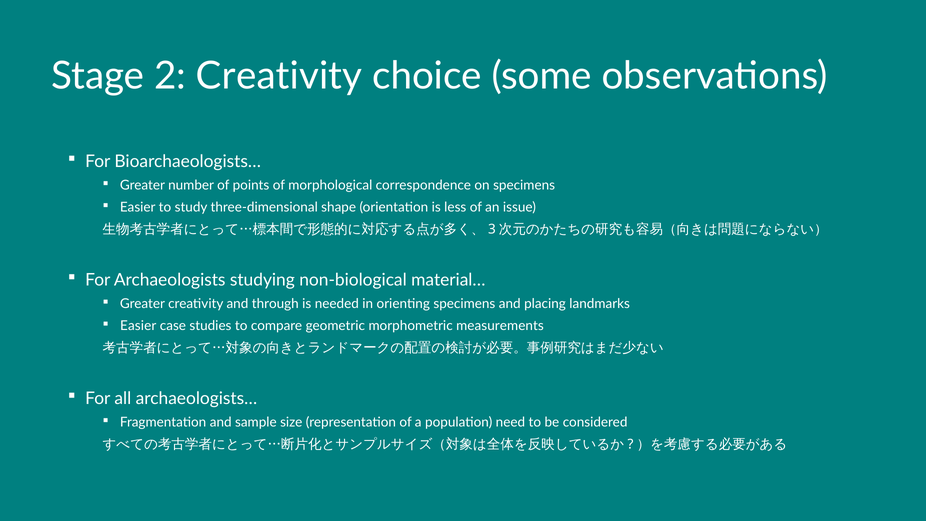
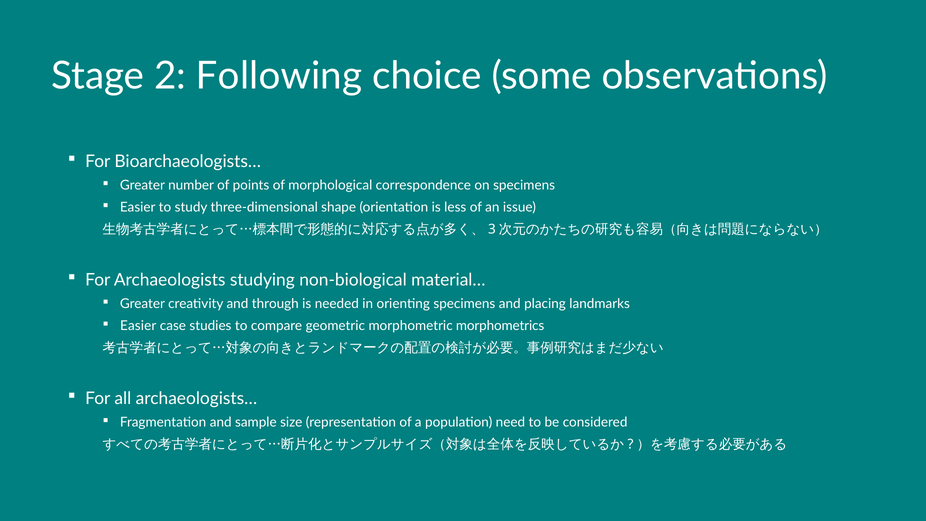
2 Creativity: Creativity -> Following
measurements: measurements -> morphometrics
